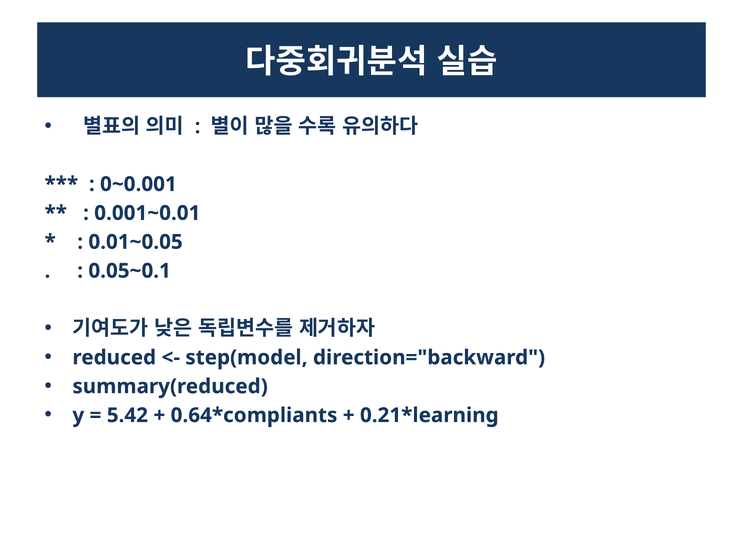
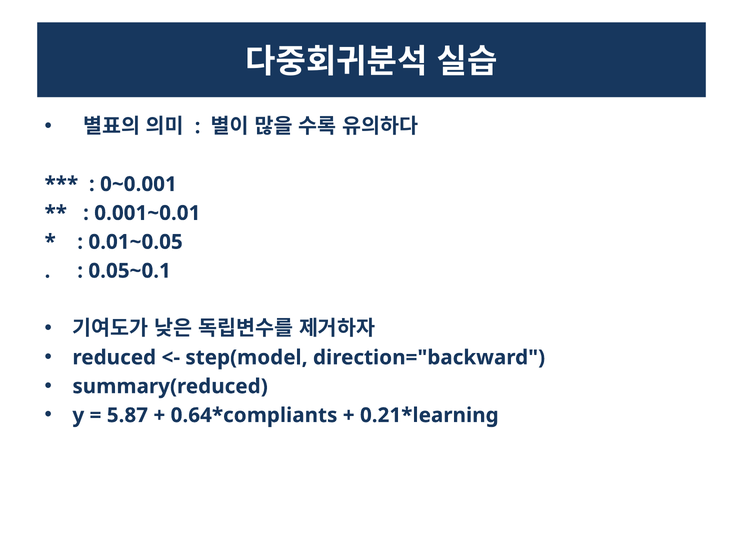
5.42: 5.42 -> 5.87
